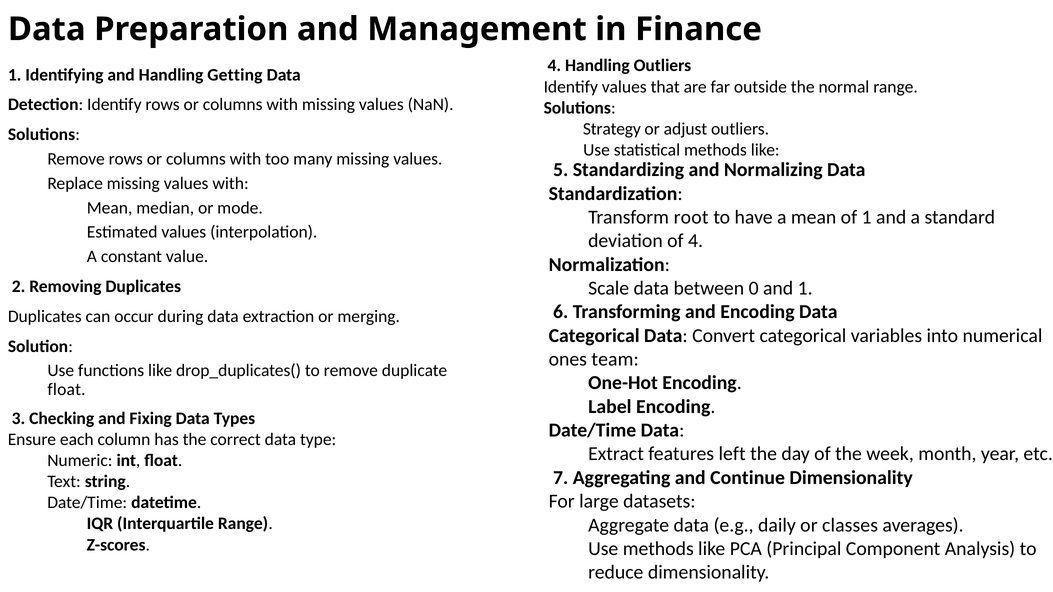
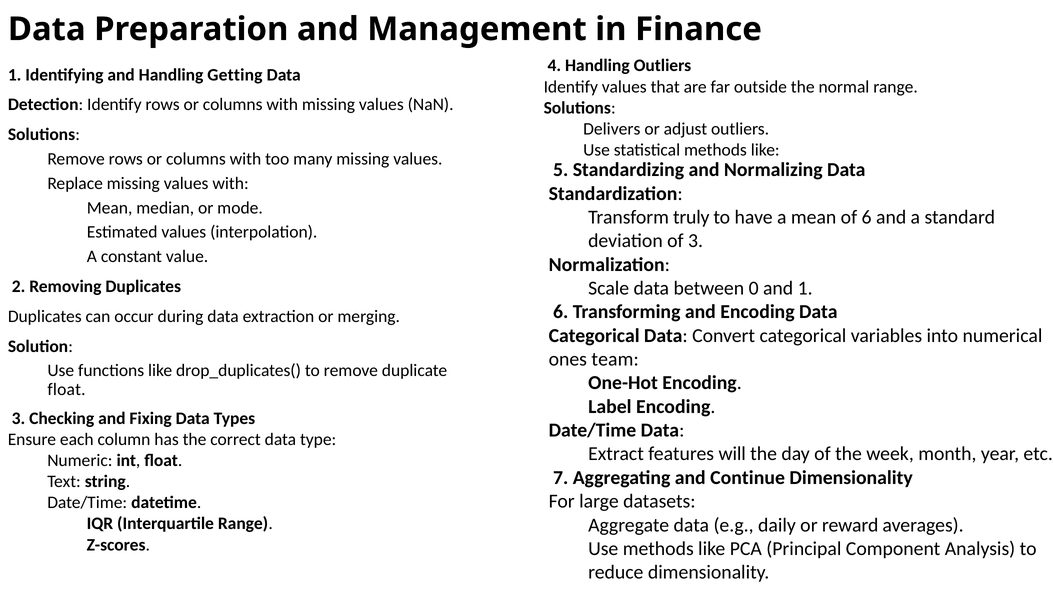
Strategy: Strategy -> Delivers
root: root -> truly
of 1: 1 -> 6
of 4: 4 -> 3
left: left -> will
classes: classes -> reward
